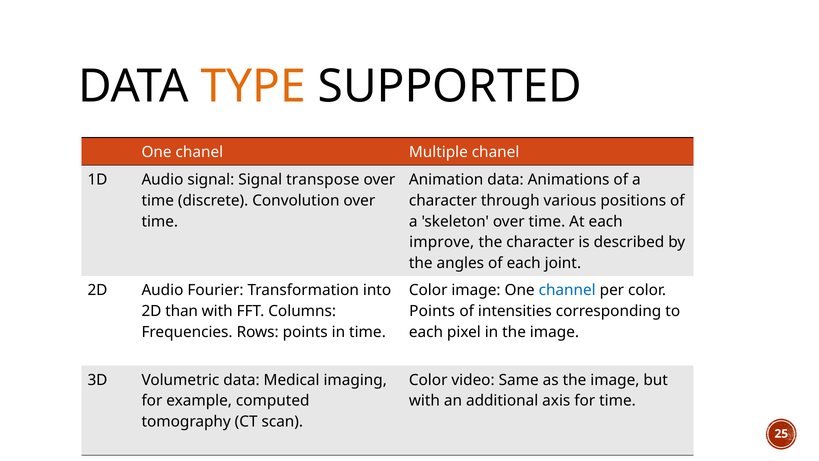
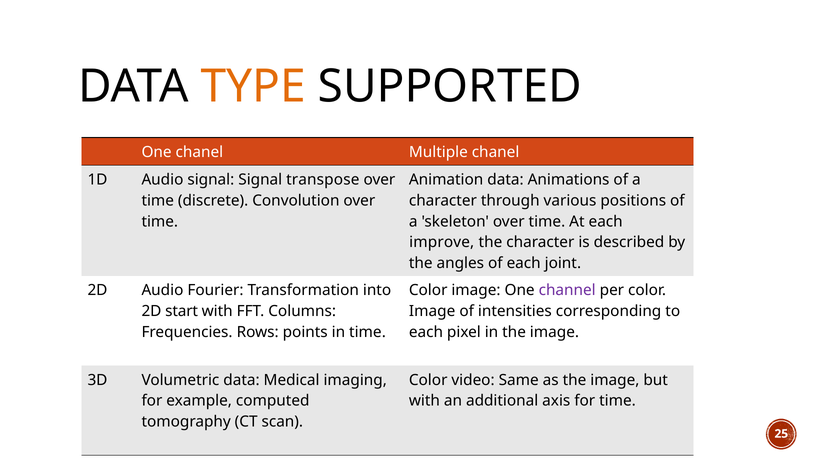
channel colour: blue -> purple
than: than -> start
Points at (432, 311): Points -> Image
